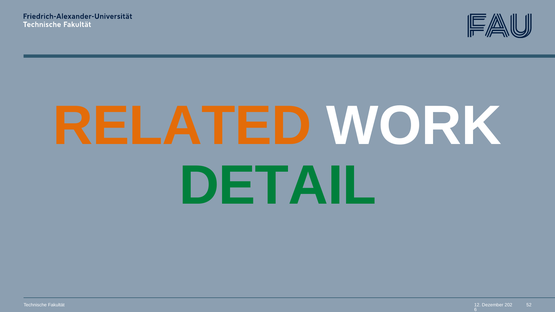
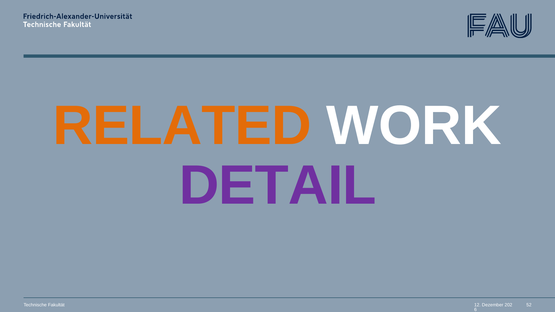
DETAIL colour: green -> purple
